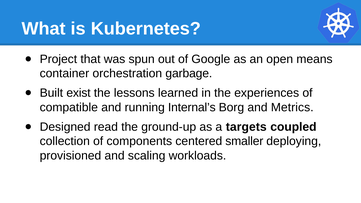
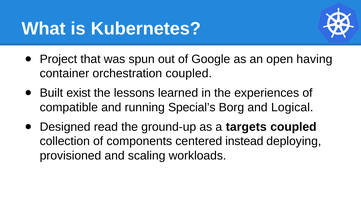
means: means -> having
orchestration garbage: garbage -> coupled
Internal’s: Internal’s -> Special’s
Metrics: Metrics -> Logical
smaller: smaller -> instead
